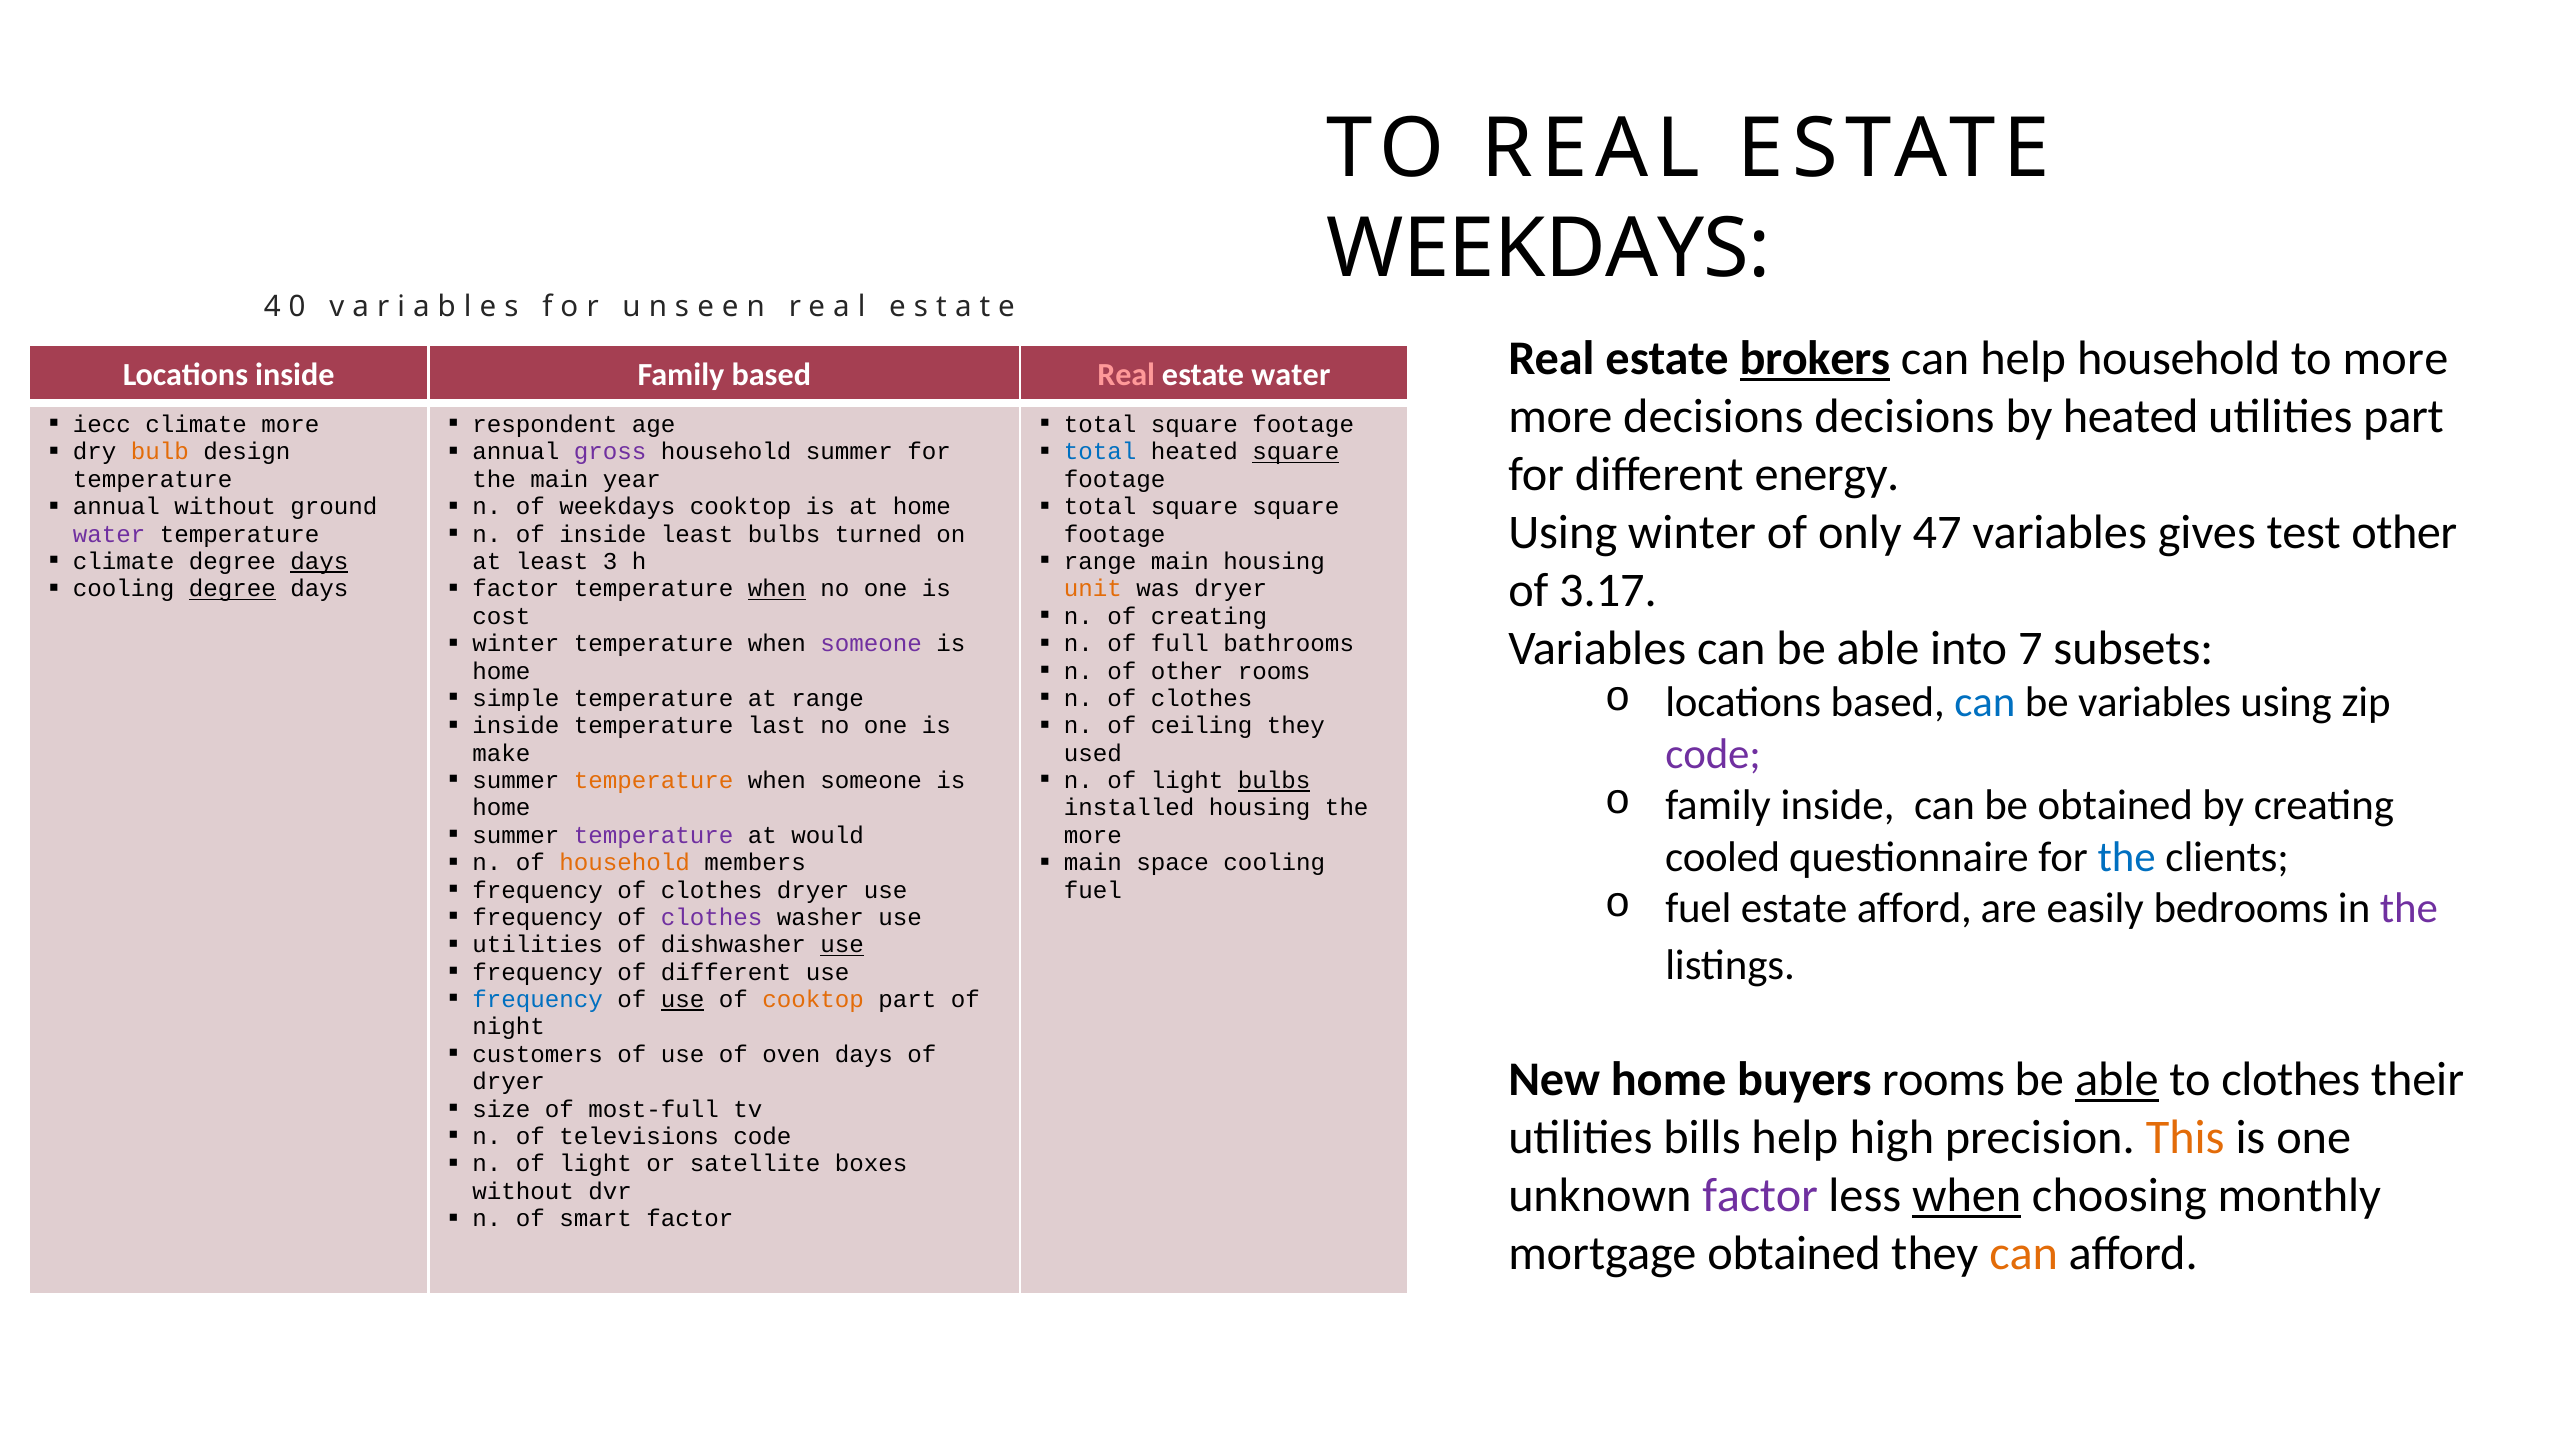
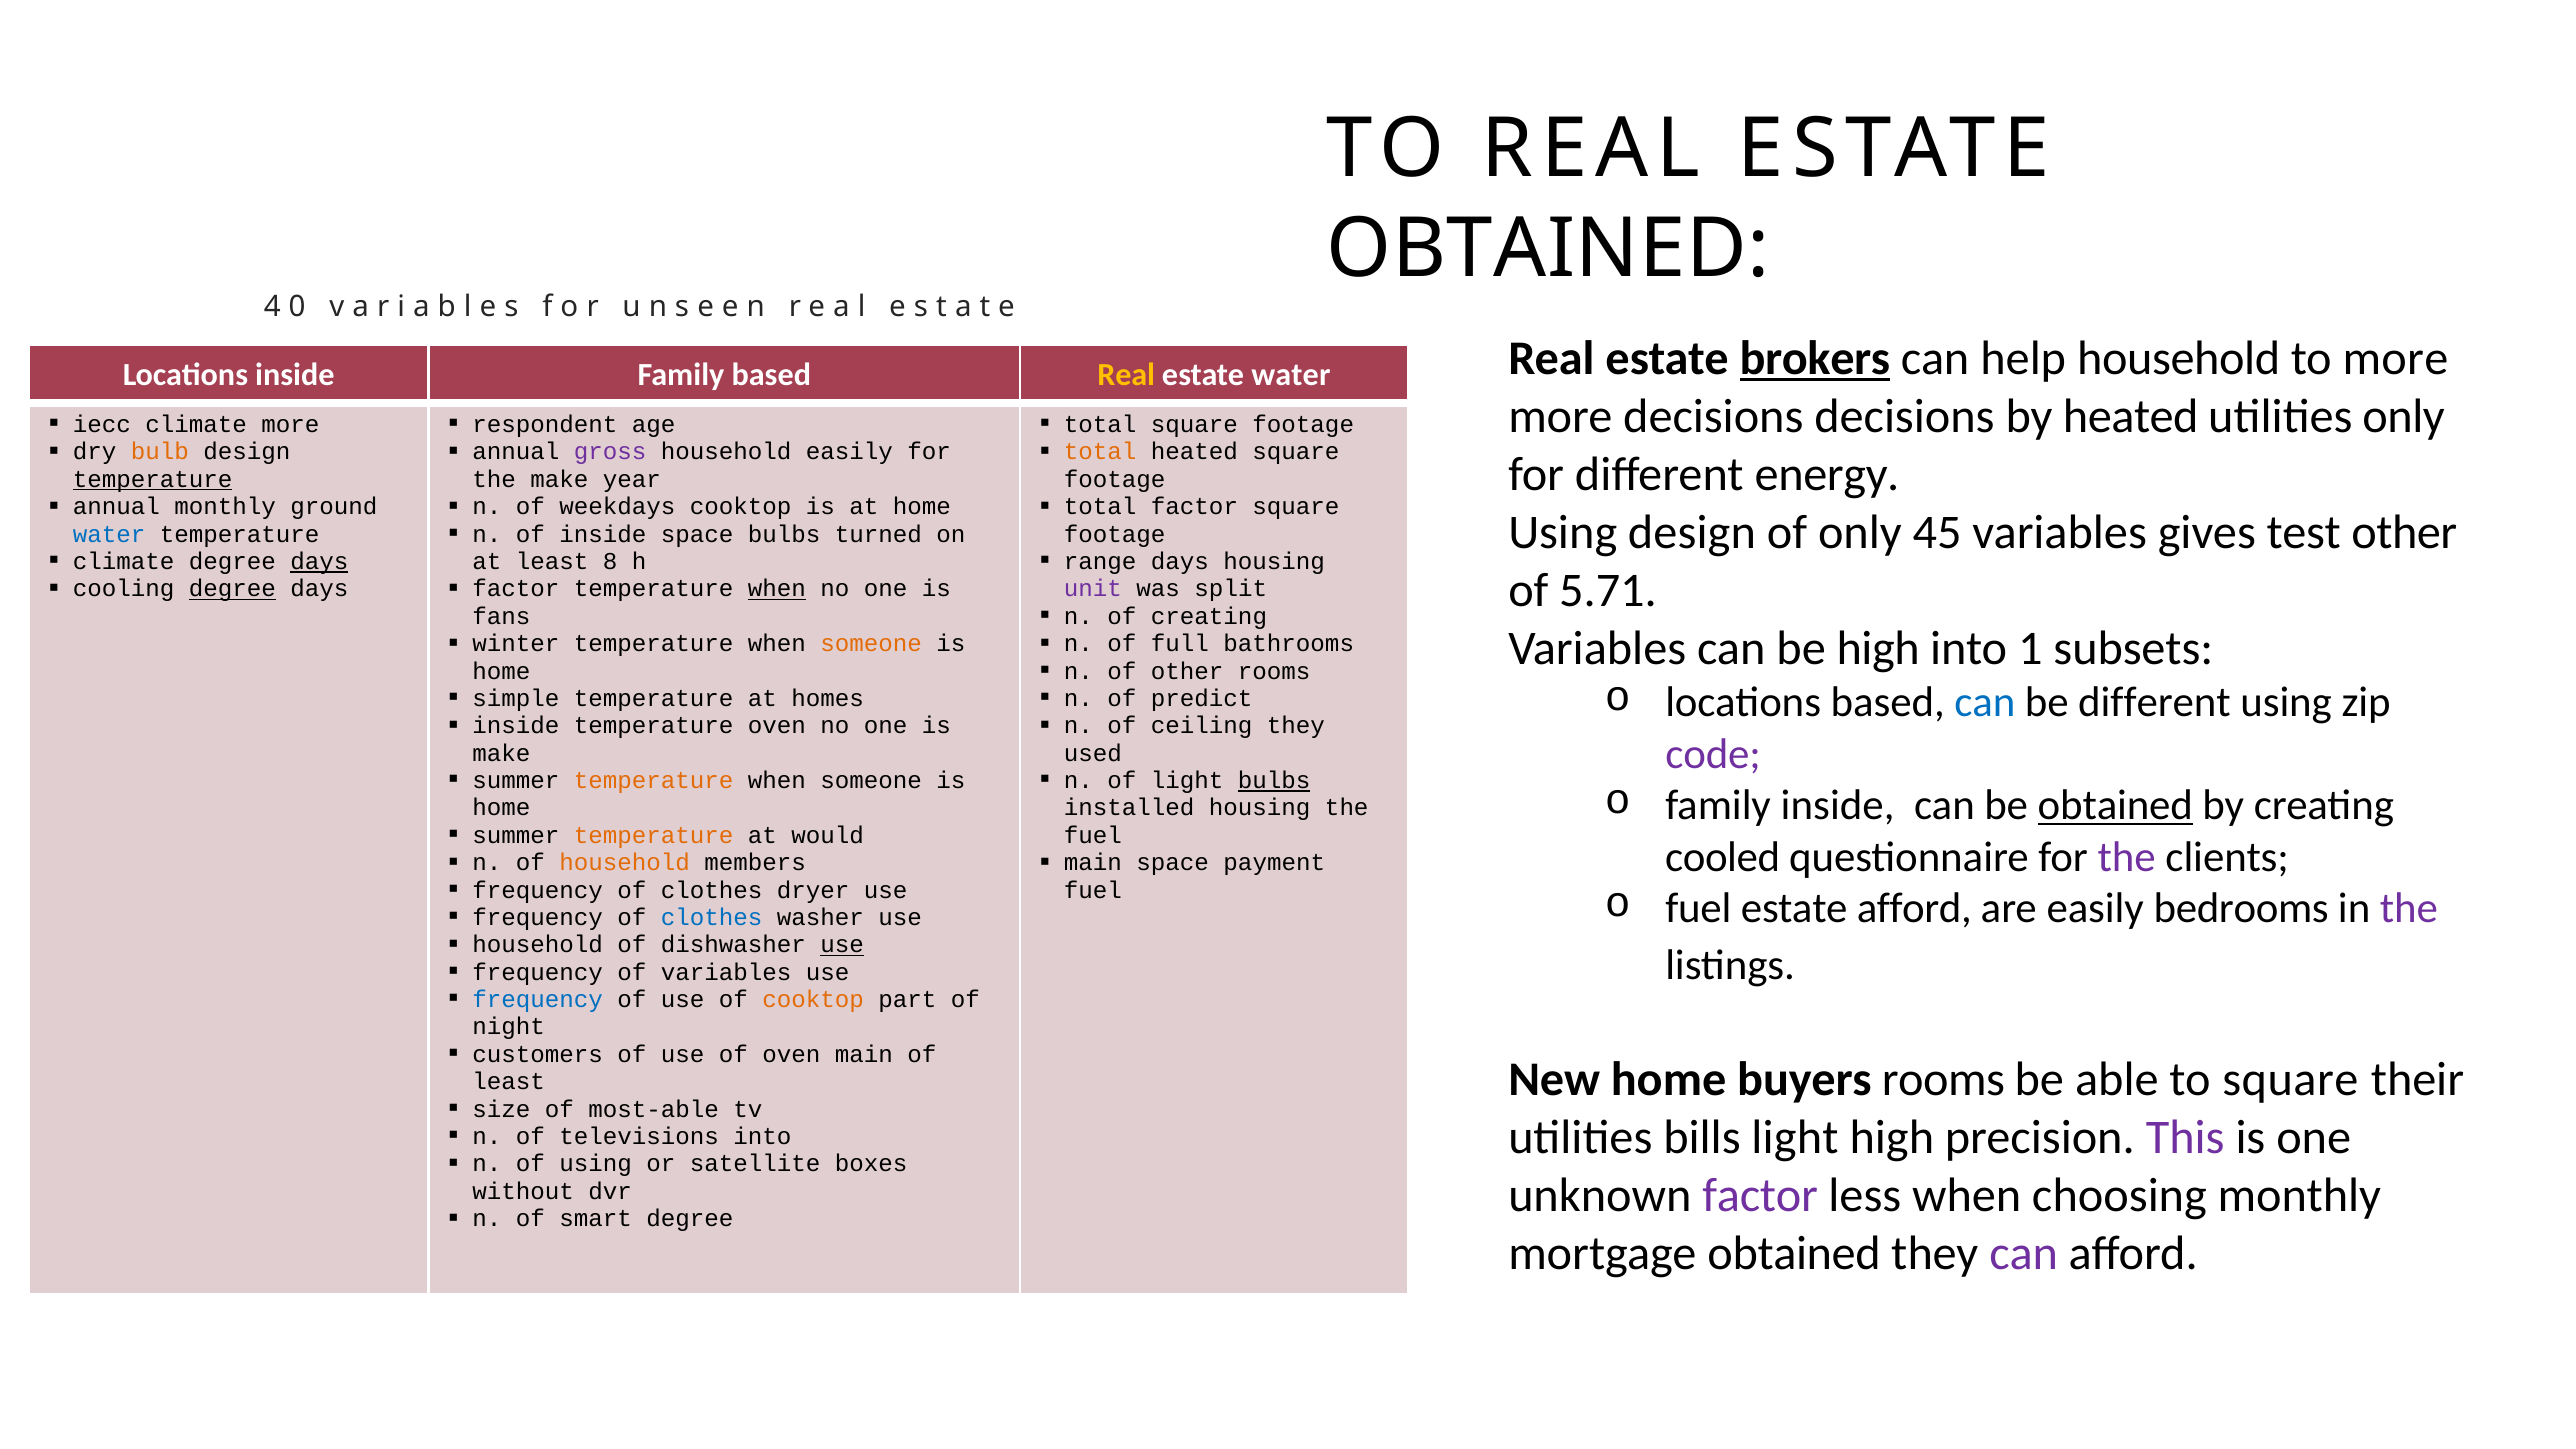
WEEKDAYS at (1549, 249): WEEKDAYS -> OBTAINED
Real at (1126, 375) colour: pink -> yellow
utilities part: part -> only
household summer: summer -> easily
total at (1100, 452) colour: blue -> orange
square at (1296, 452) underline: present -> none
temperature at (153, 479) underline: none -> present
the main: main -> make
annual without: without -> monthly
square at (1194, 507): square -> factor
Using winter: winter -> design
47: 47 -> 45
inside least: least -> space
water at (109, 534) colour: purple -> blue
range main: main -> days
3: 3 -> 8
3.17: 3.17 -> 5.71
unit colour: orange -> purple
was dryer: dryer -> split
cost: cost -> fans
can be able: able -> high
7: 7 -> 1
someone at (871, 644) colour: purple -> orange
be variables: variables -> different
at range: range -> homes
n of clothes: clothes -> predict
temperature last: last -> oven
obtained at (2115, 806) underline: none -> present
temperature at (654, 835) colour: purple -> orange
more at (1093, 835): more -> fuel
the at (2127, 857) colour: blue -> purple
space cooling: cooling -> payment
clothes at (712, 917) colour: purple -> blue
utilities at (538, 945): utilities -> household
of different: different -> variables
use at (683, 1000) underline: present -> none
oven days: days -> main
able at (2117, 1080) underline: present -> none
to clothes: clothes -> square
dryer at (509, 1082): dryer -> least
most-full: most-full -> most-able
bills help: help -> light
This colour: orange -> purple
televisions code: code -> into
light at (596, 1164): light -> using
when at (1967, 1196) underline: present -> none
smart factor: factor -> degree
can at (2024, 1253) colour: orange -> purple
